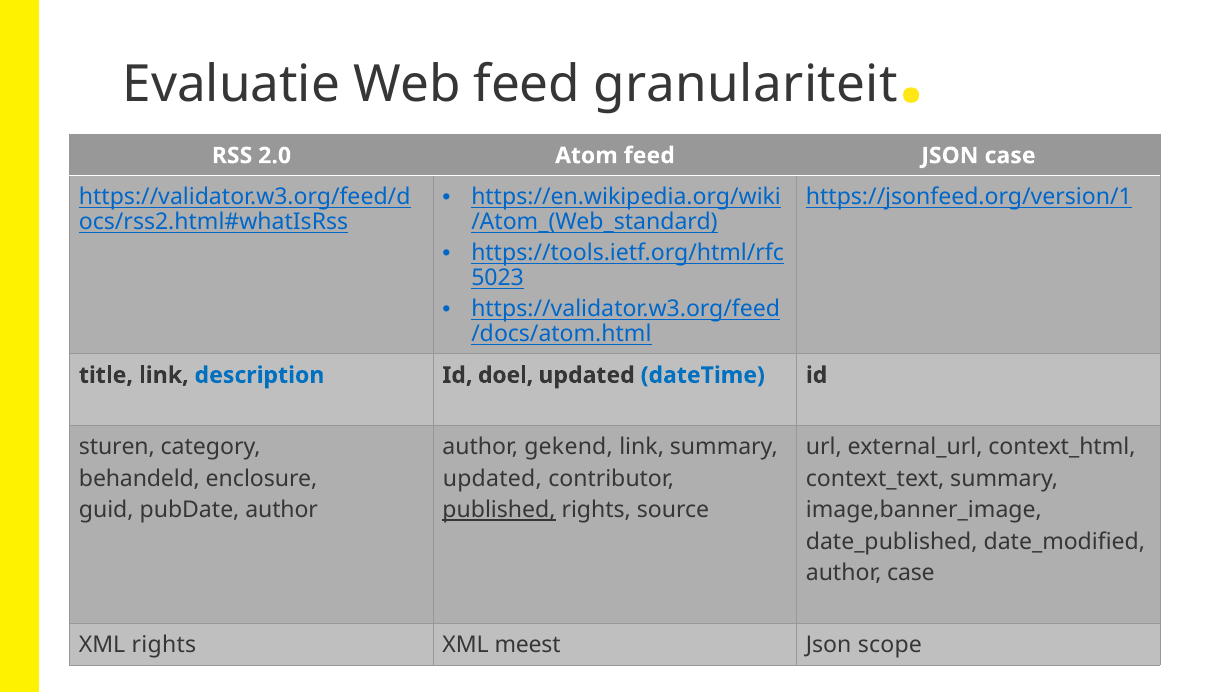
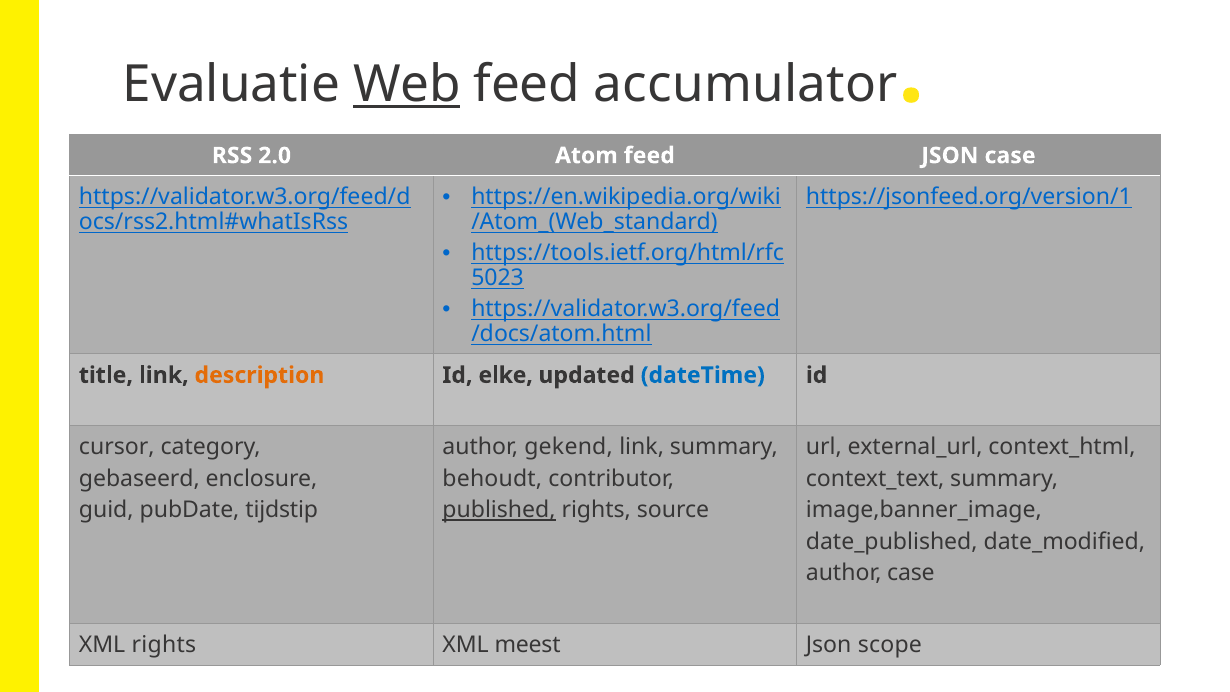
Web underline: none -> present
granulariteit: granulariteit -> accumulator
description colour: blue -> orange
doel: doel -> elke
sturen: sturen -> cursor
behandeld: behandeld -> gebaseerd
updated at (492, 479): updated -> behoudt
pubDate author: author -> tijdstip
